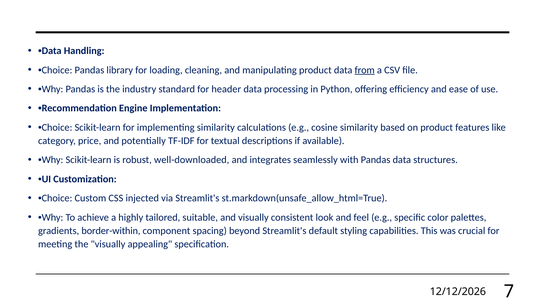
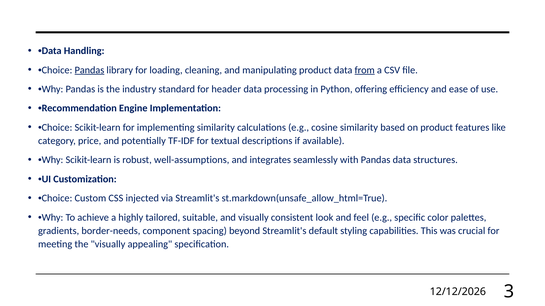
Pandas at (89, 70) underline: none -> present
well-downloaded: well-downloaded -> well-assumptions
border-within: border-within -> border-needs
7: 7 -> 3
